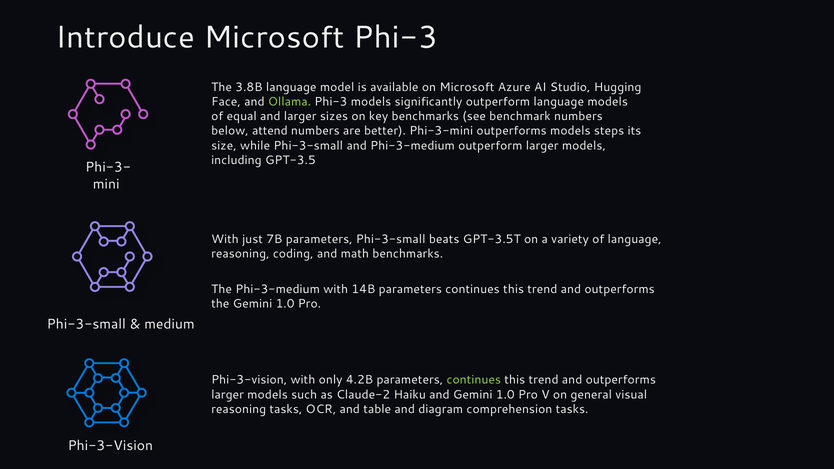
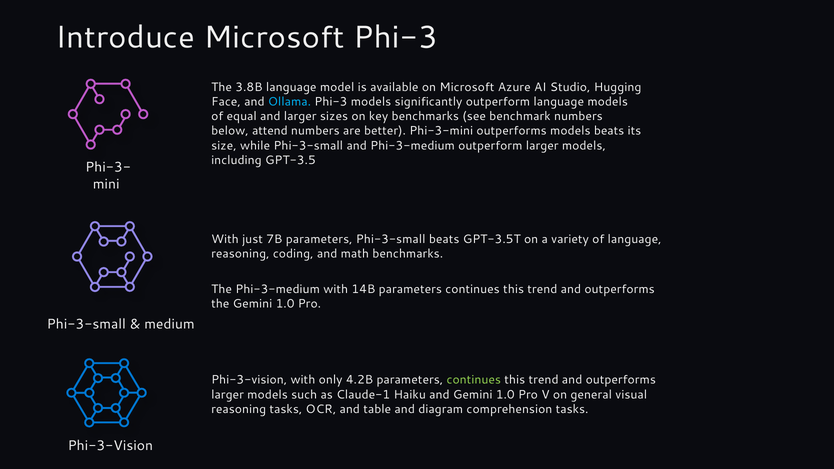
Ollama colour: light green -> light blue
models steps: steps -> beats
Claude-2: Claude-2 -> Claude-1
